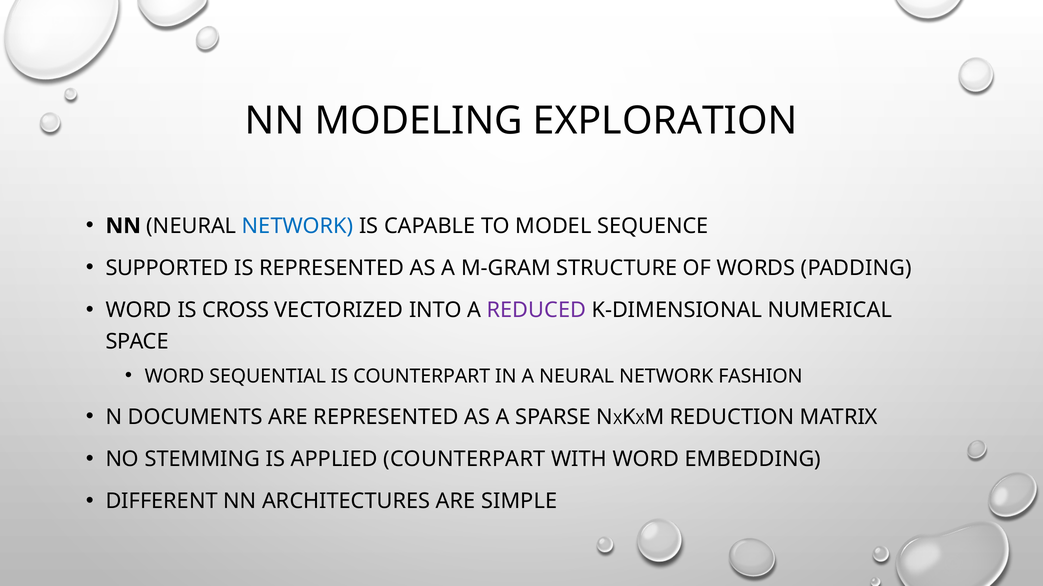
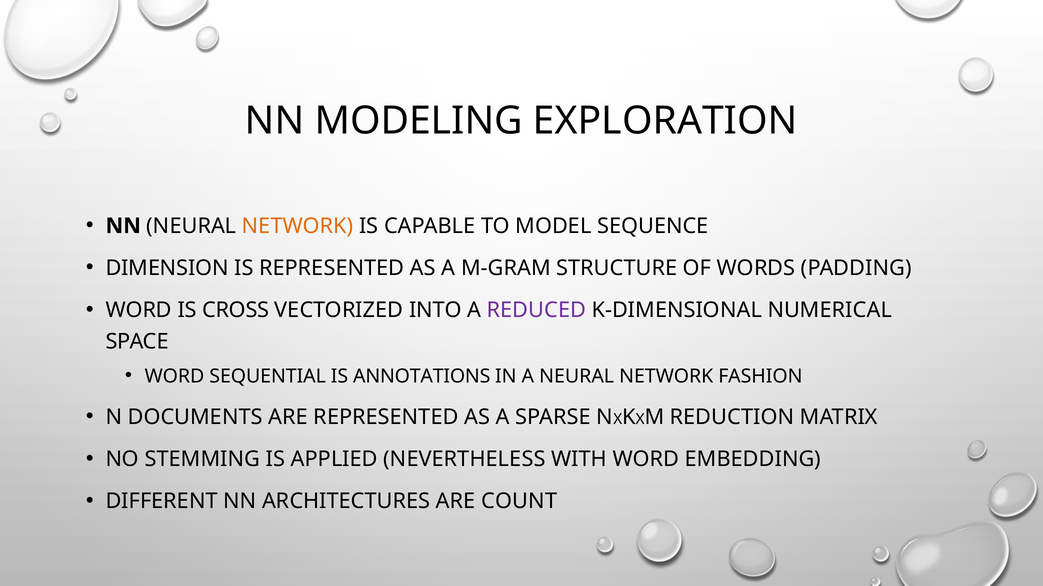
NETWORK at (298, 226) colour: blue -> orange
SUPPORTED: SUPPORTED -> DIMENSION
IS COUNTERPART: COUNTERPART -> ANNOTATIONS
APPLIED COUNTERPART: COUNTERPART -> NEVERTHELESS
SIMPLE: SIMPLE -> COUNT
